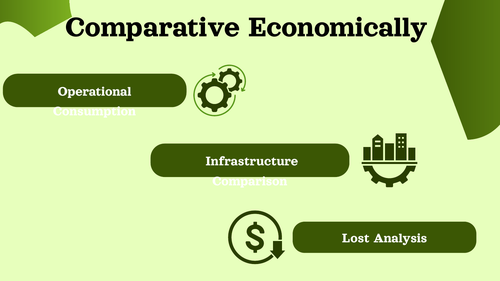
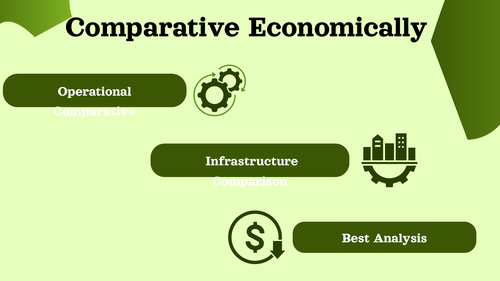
Consumption at (95, 111): Consumption -> Comparative
Lost: Lost -> Best
